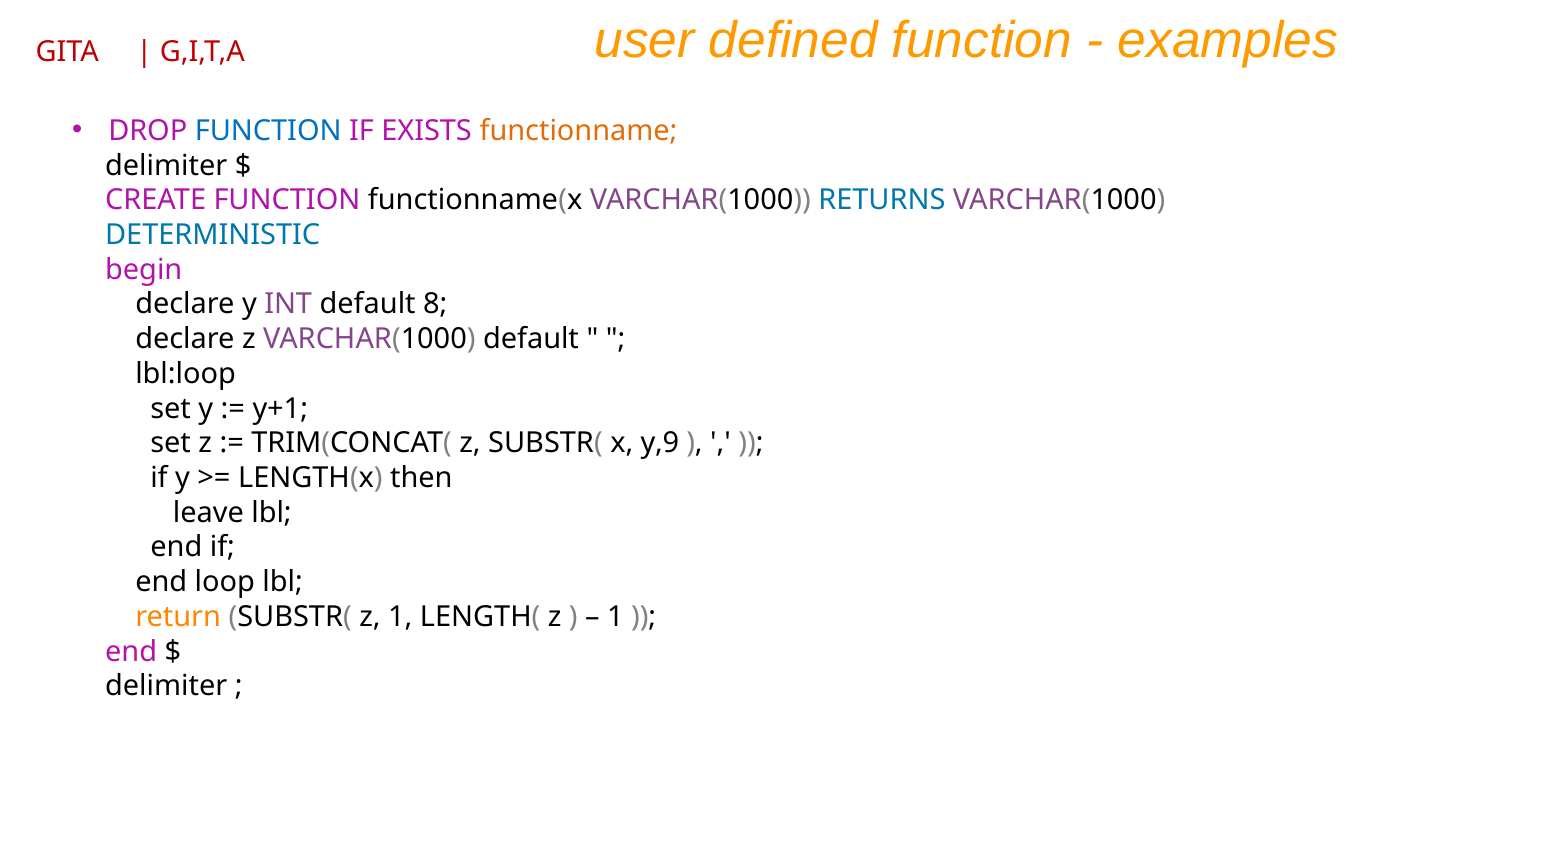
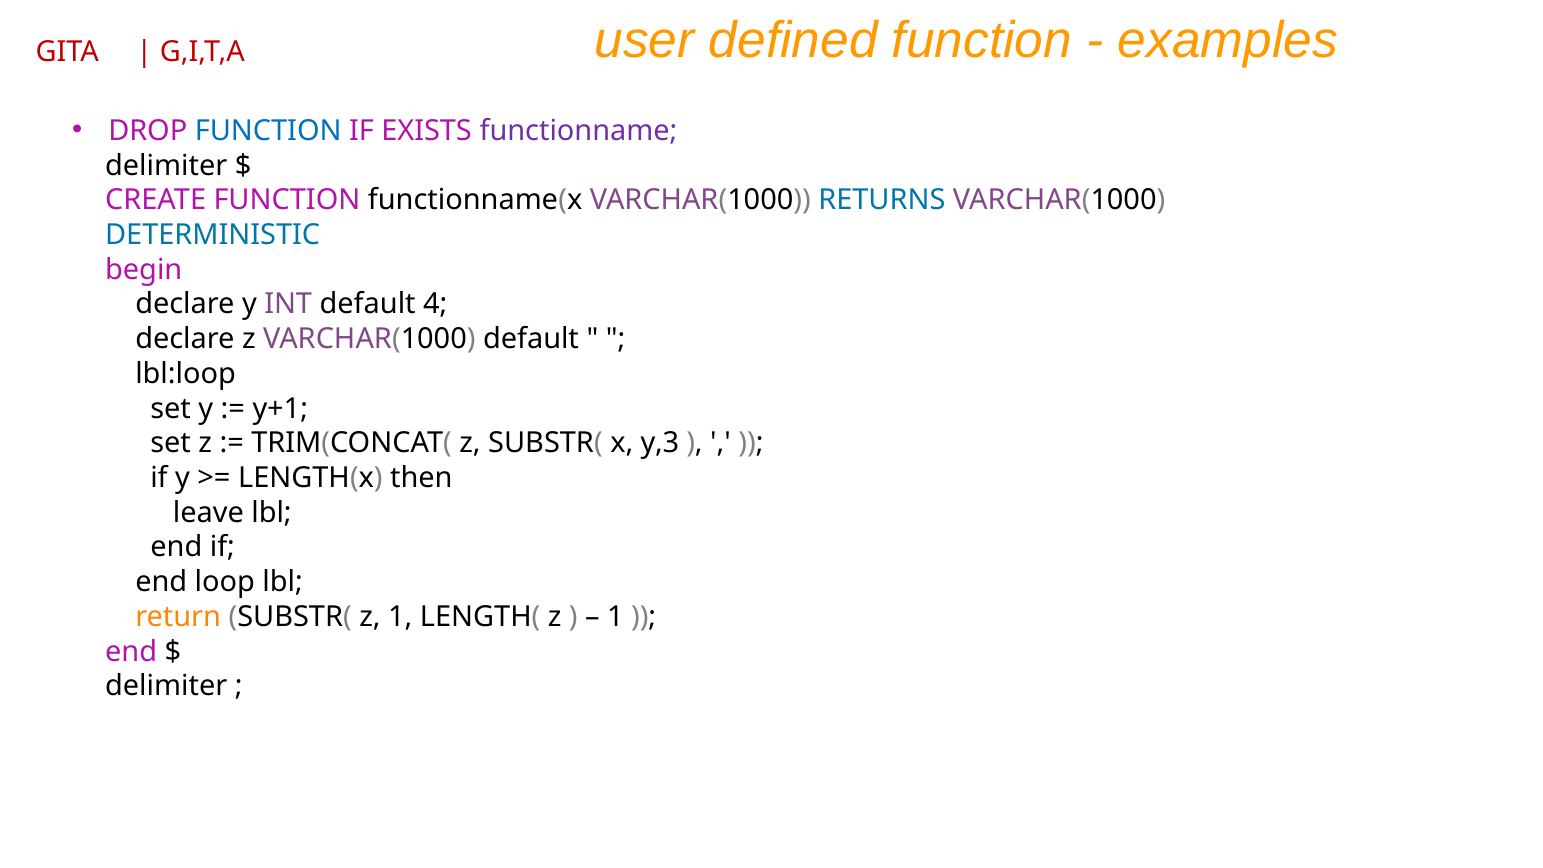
functionname colour: orange -> purple
8: 8 -> 4
y,9: y,9 -> y,3
